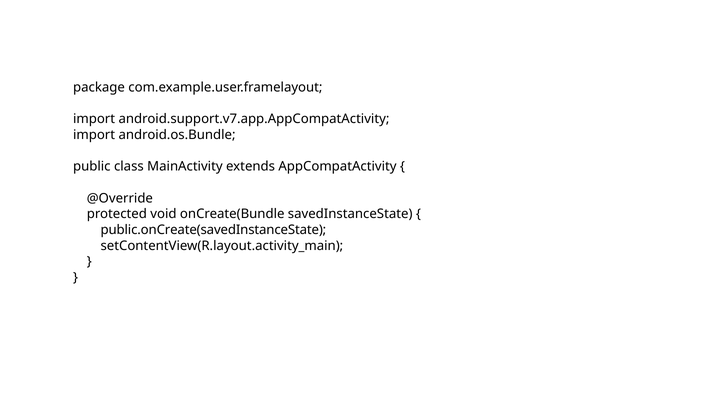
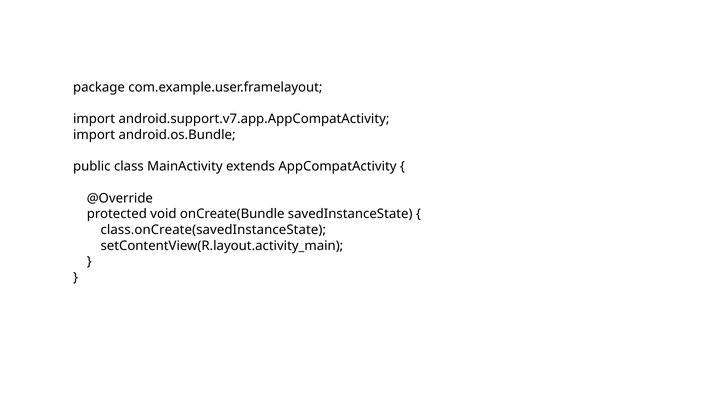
public.onCreate(savedInstanceState: public.onCreate(savedInstanceState -> class.onCreate(savedInstanceState
